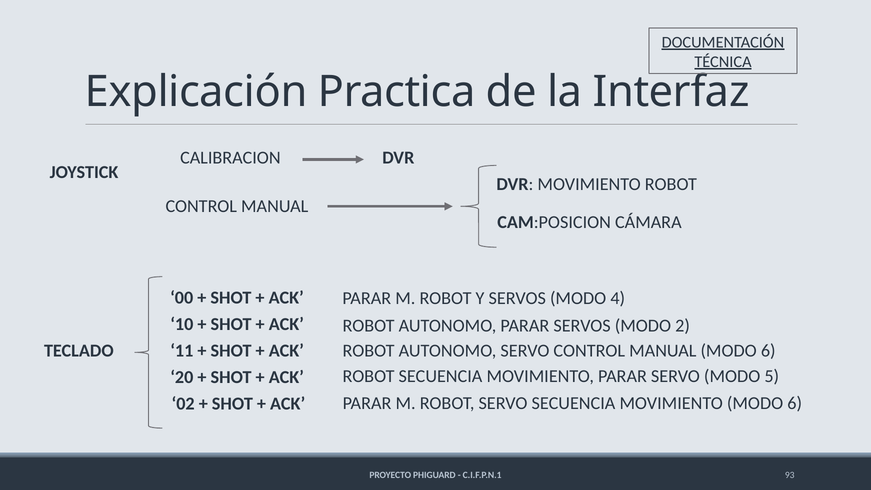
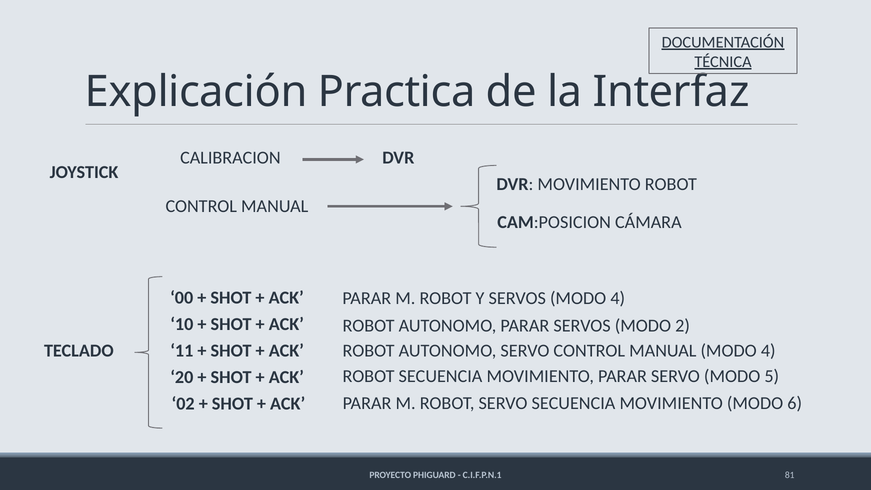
MANUAL MODO 6: 6 -> 4
93: 93 -> 81
